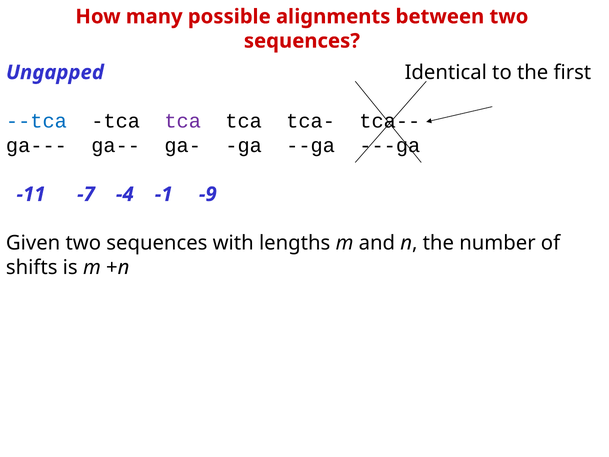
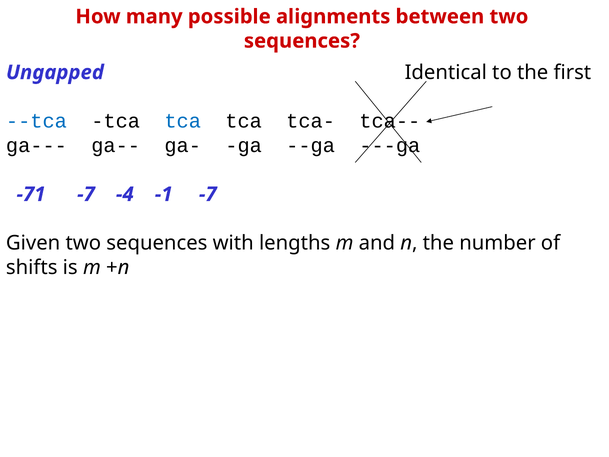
tca at (183, 121) colour: purple -> blue
-11: -11 -> -71
-1 -9: -9 -> -7
